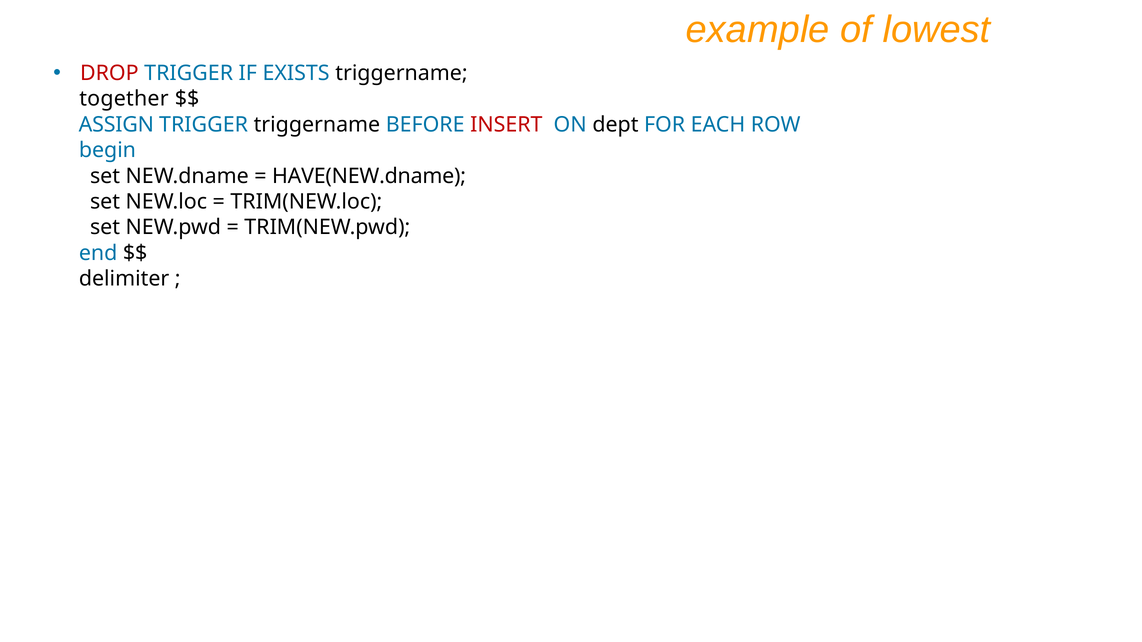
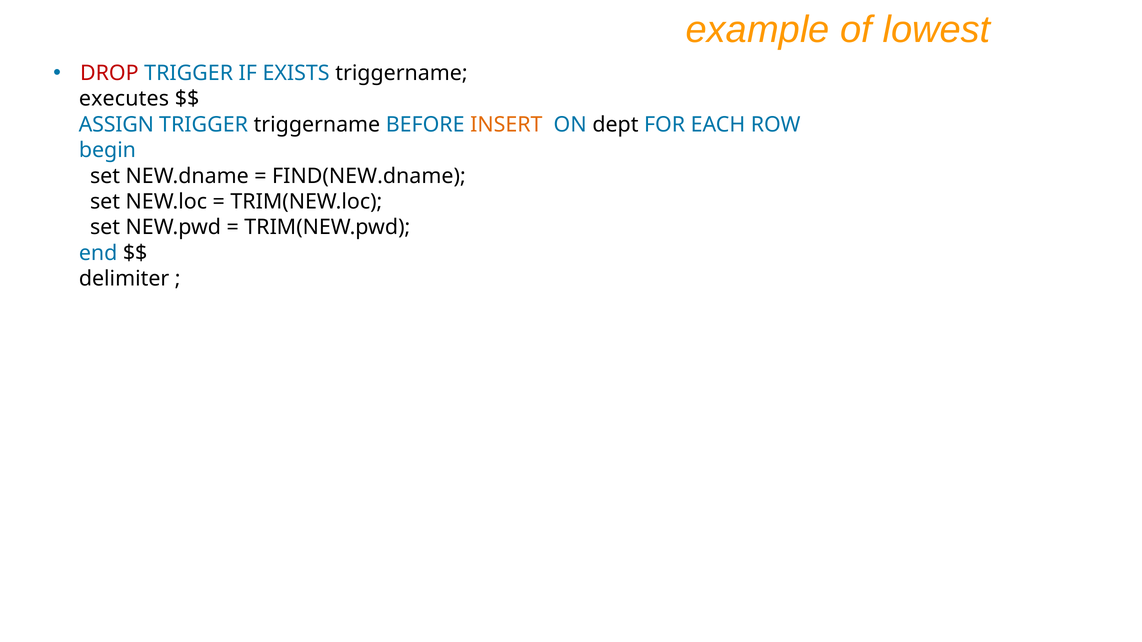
together: together -> executes
INSERT colour: red -> orange
HAVE(NEW.dname: HAVE(NEW.dname -> FIND(NEW.dname
